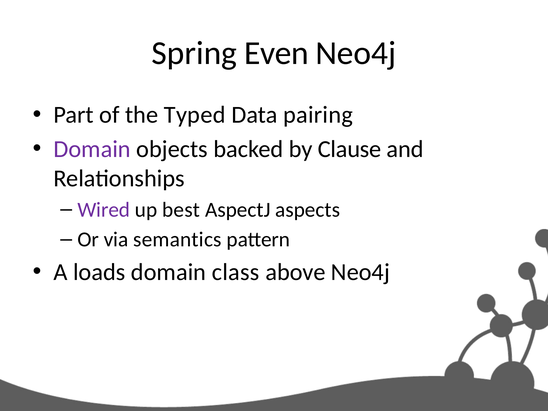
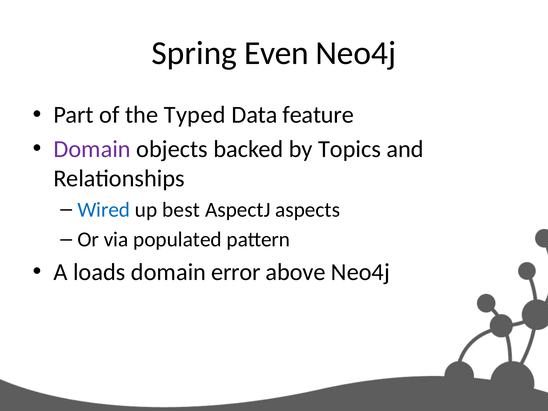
pairing: pairing -> feature
Clause: Clause -> Topics
Wired colour: purple -> blue
semantics: semantics -> populated
class: class -> error
